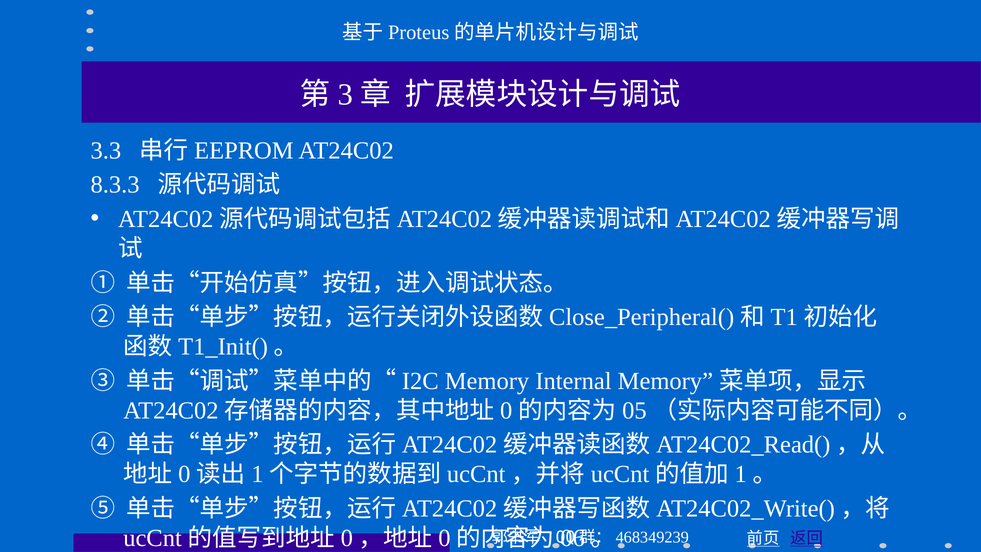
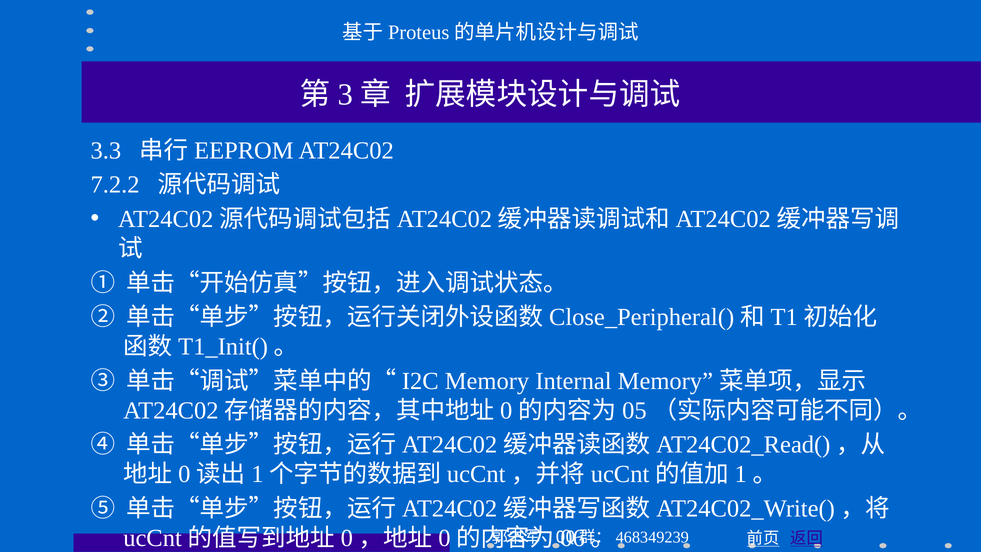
8.3.3: 8.3.3 -> 7.2.2
